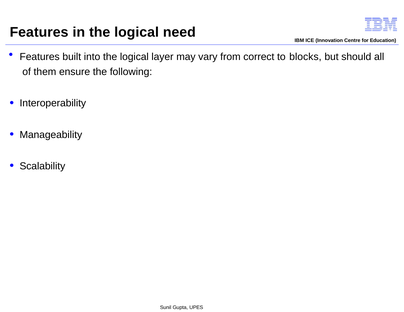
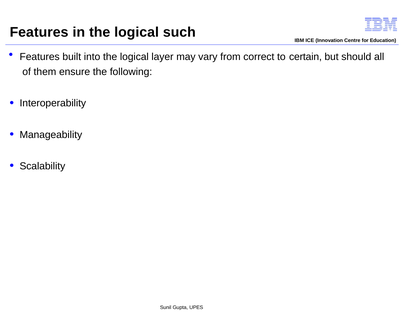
need: need -> such
blocks: blocks -> certain
